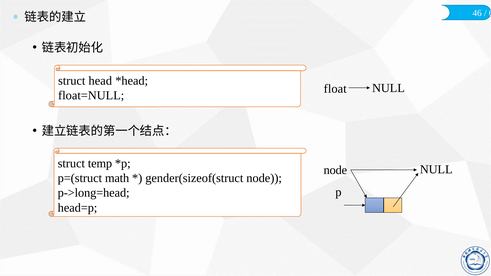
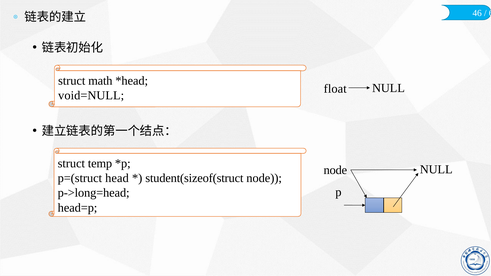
head: head -> math
float=NULL: float=NULL -> void=NULL
math: math -> head
gender(sizeof(struct: gender(sizeof(struct -> student(sizeof(struct
